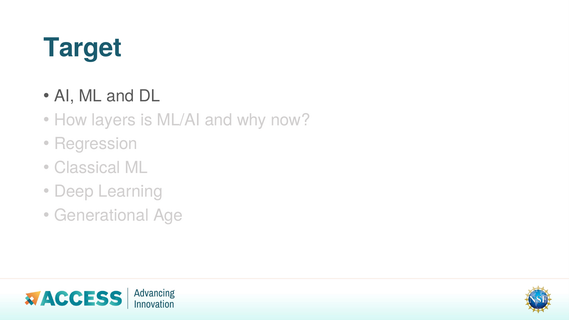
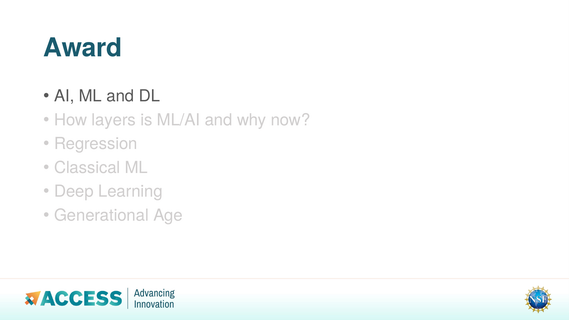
Target: Target -> Award
